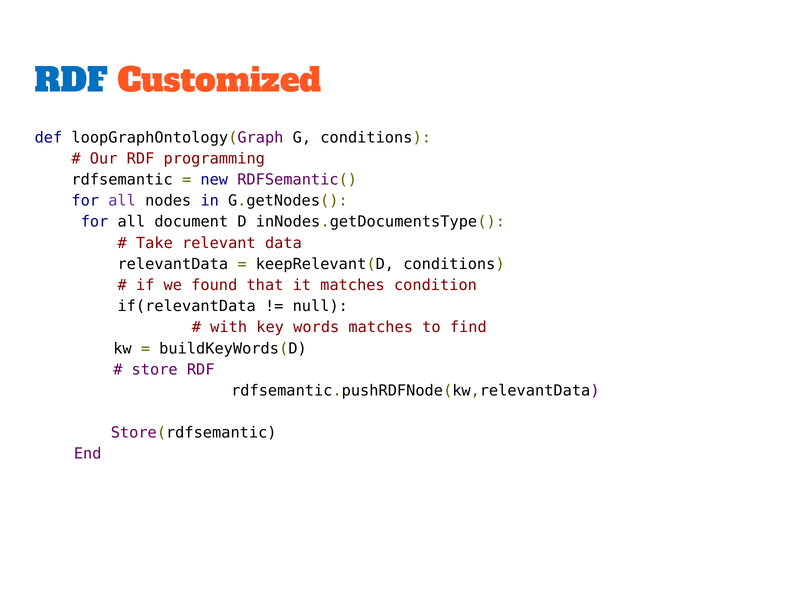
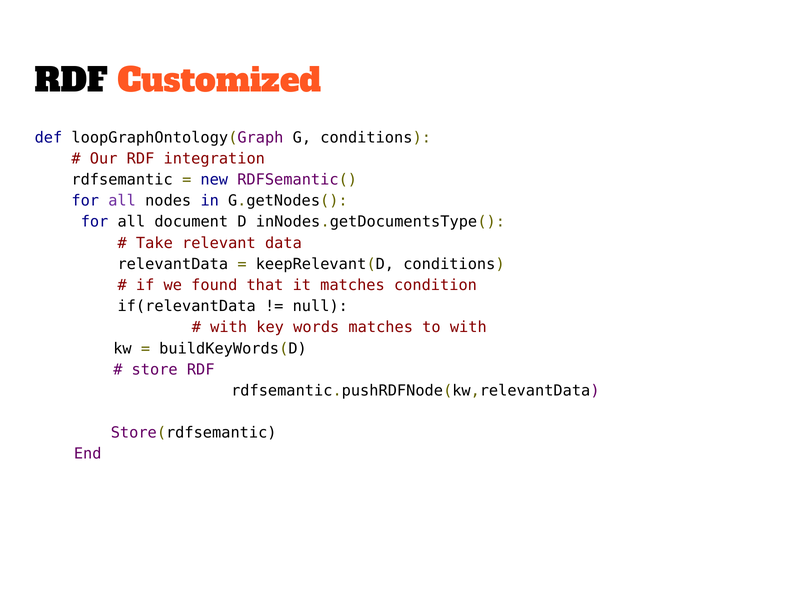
RDF at (71, 81) colour: blue -> black
programming: programming -> integration
to find: find -> with
